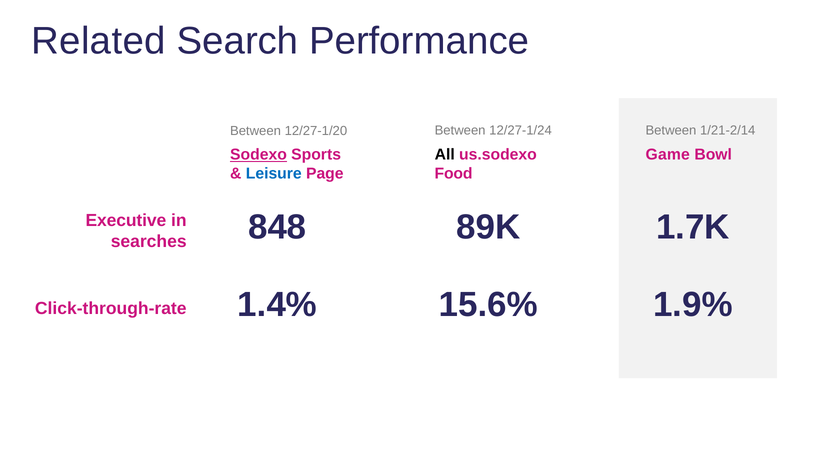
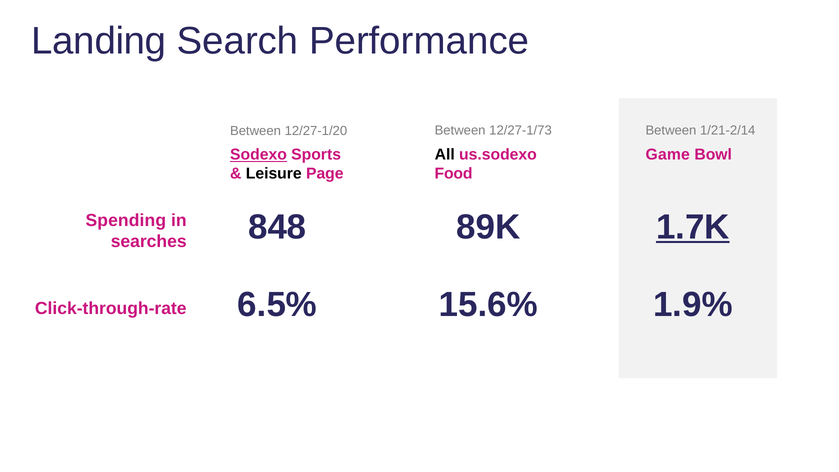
Related: Related -> Landing
12/27-1/24: 12/27-1/24 -> 12/27-1/73
Leisure colour: blue -> black
1.7K underline: none -> present
Executive: Executive -> Spending
1.4%: 1.4% -> 6.5%
